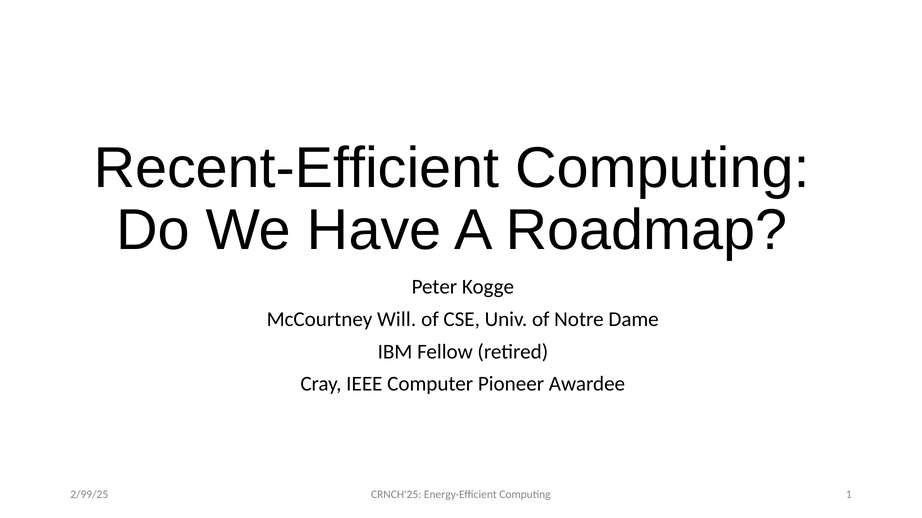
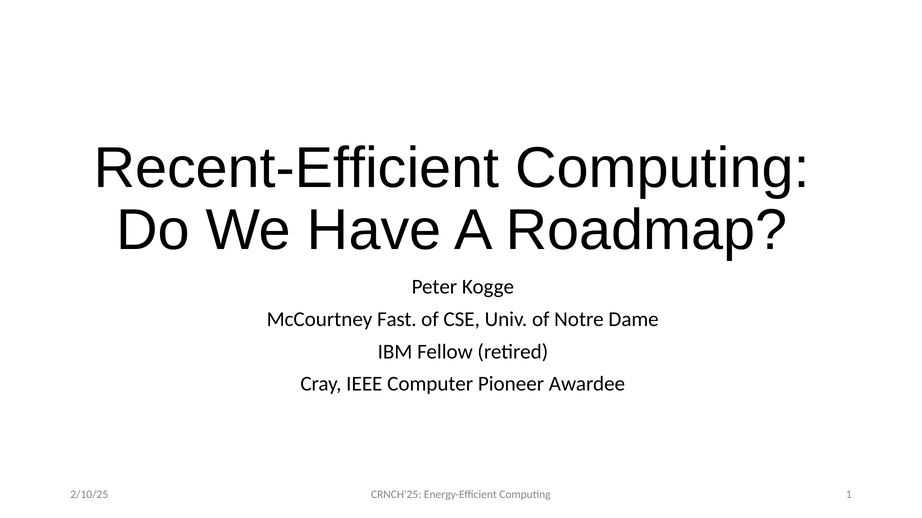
Will: Will -> Fast
2/99/25: 2/99/25 -> 2/10/25
